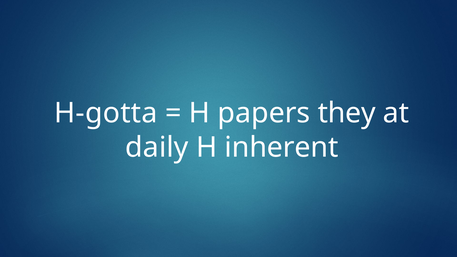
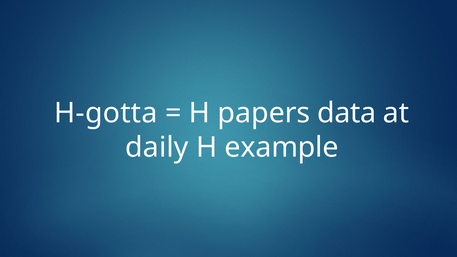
they: they -> data
inherent: inherent -> example
